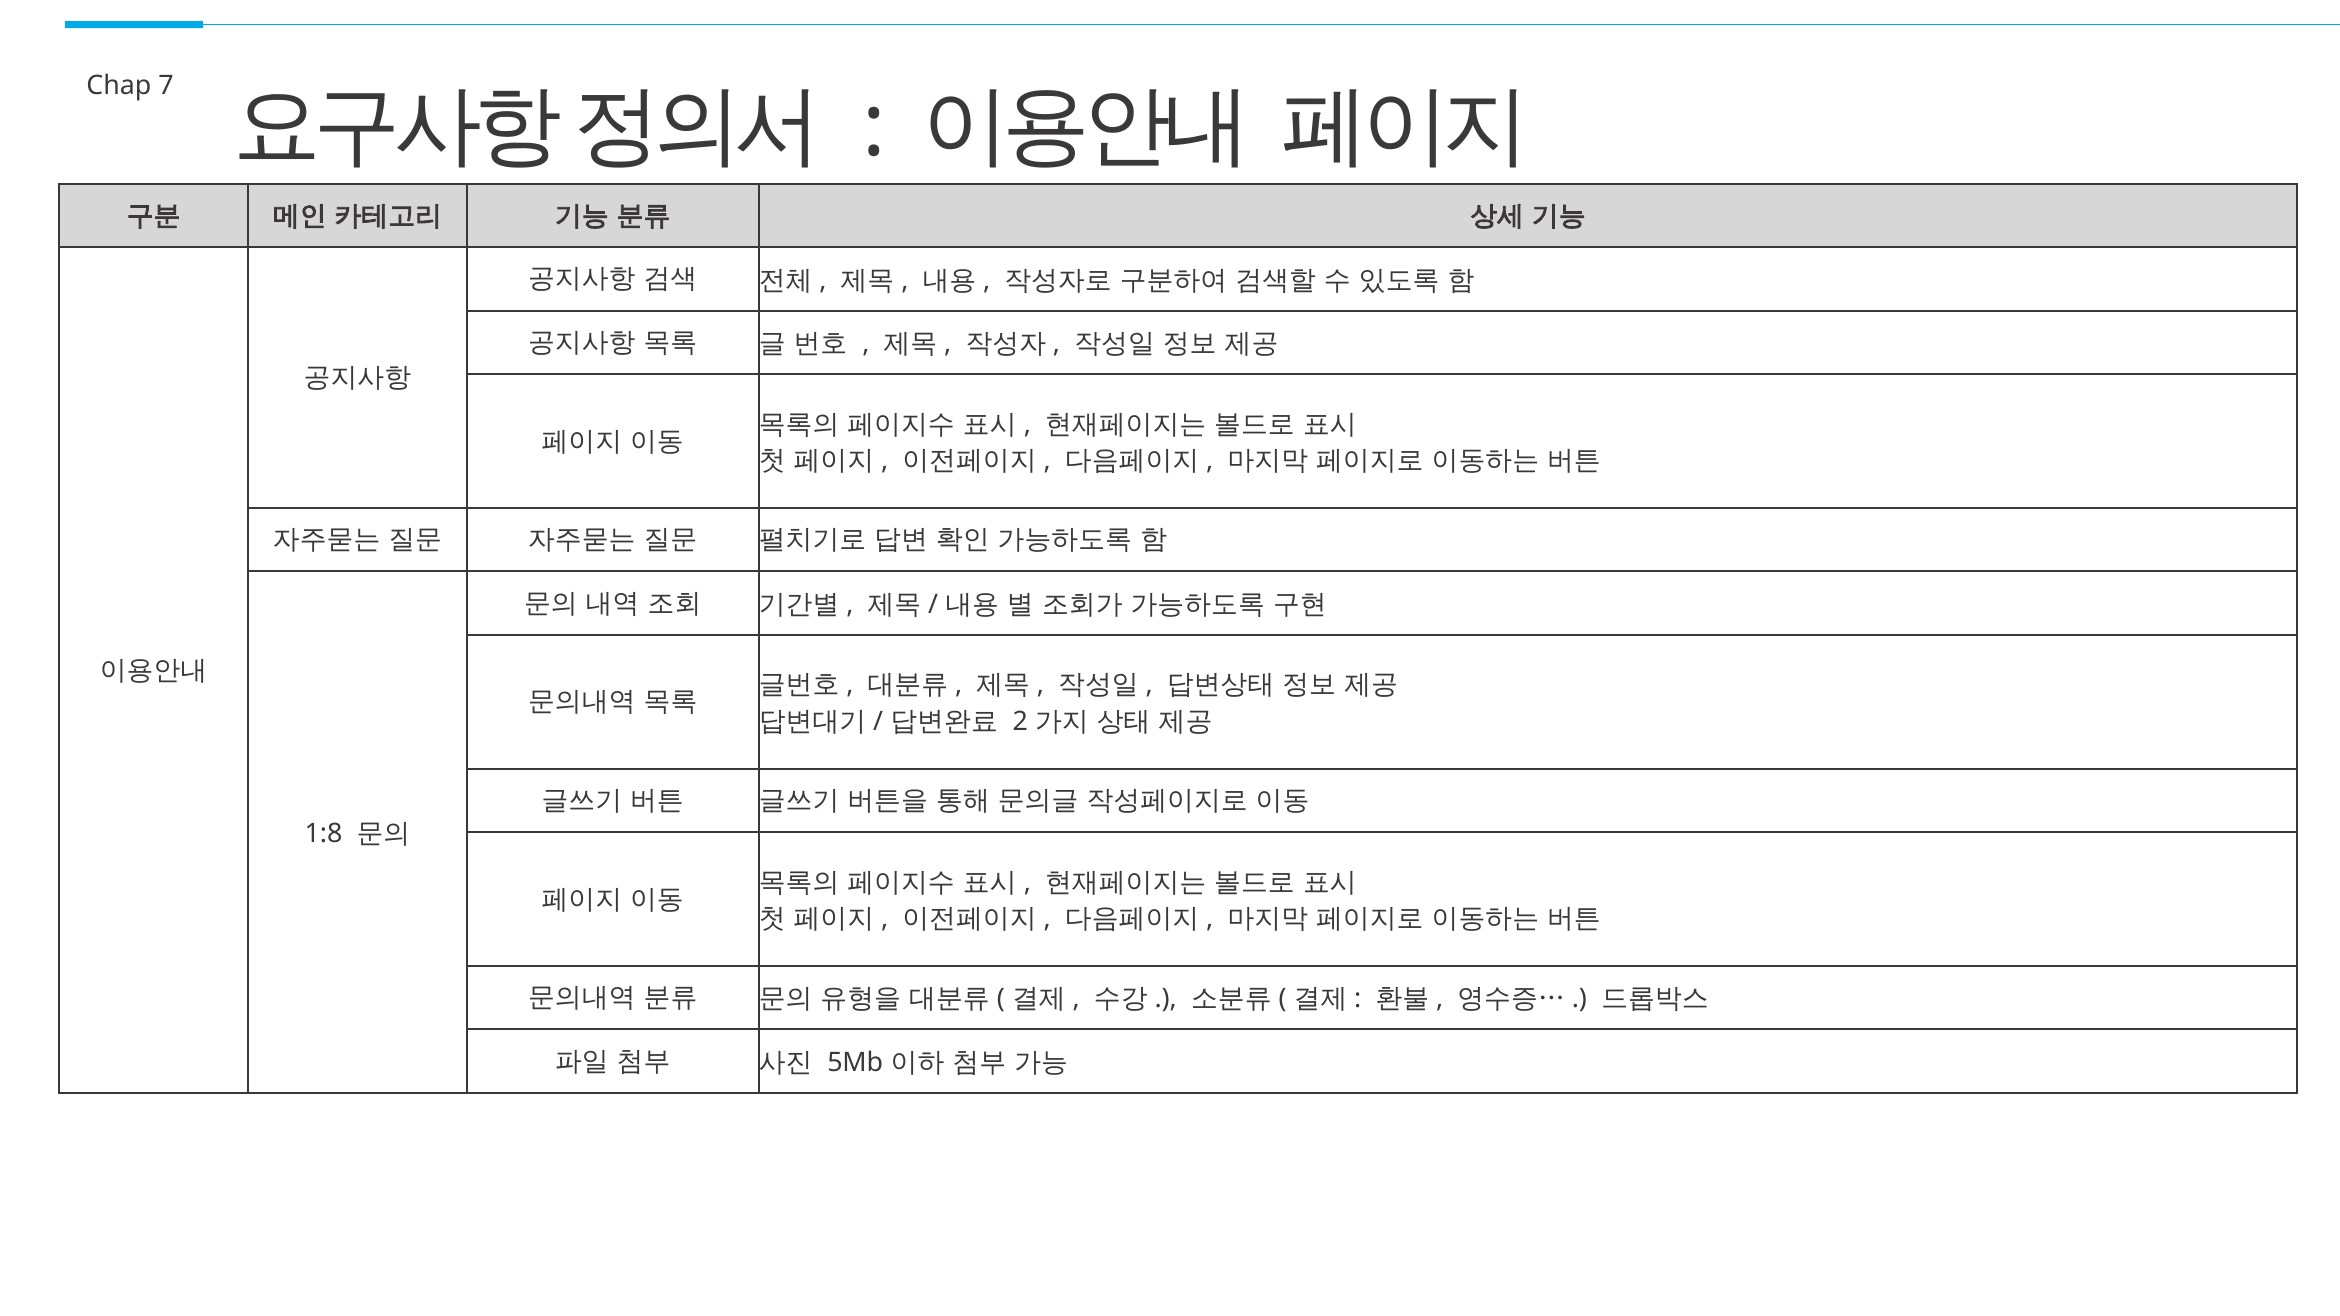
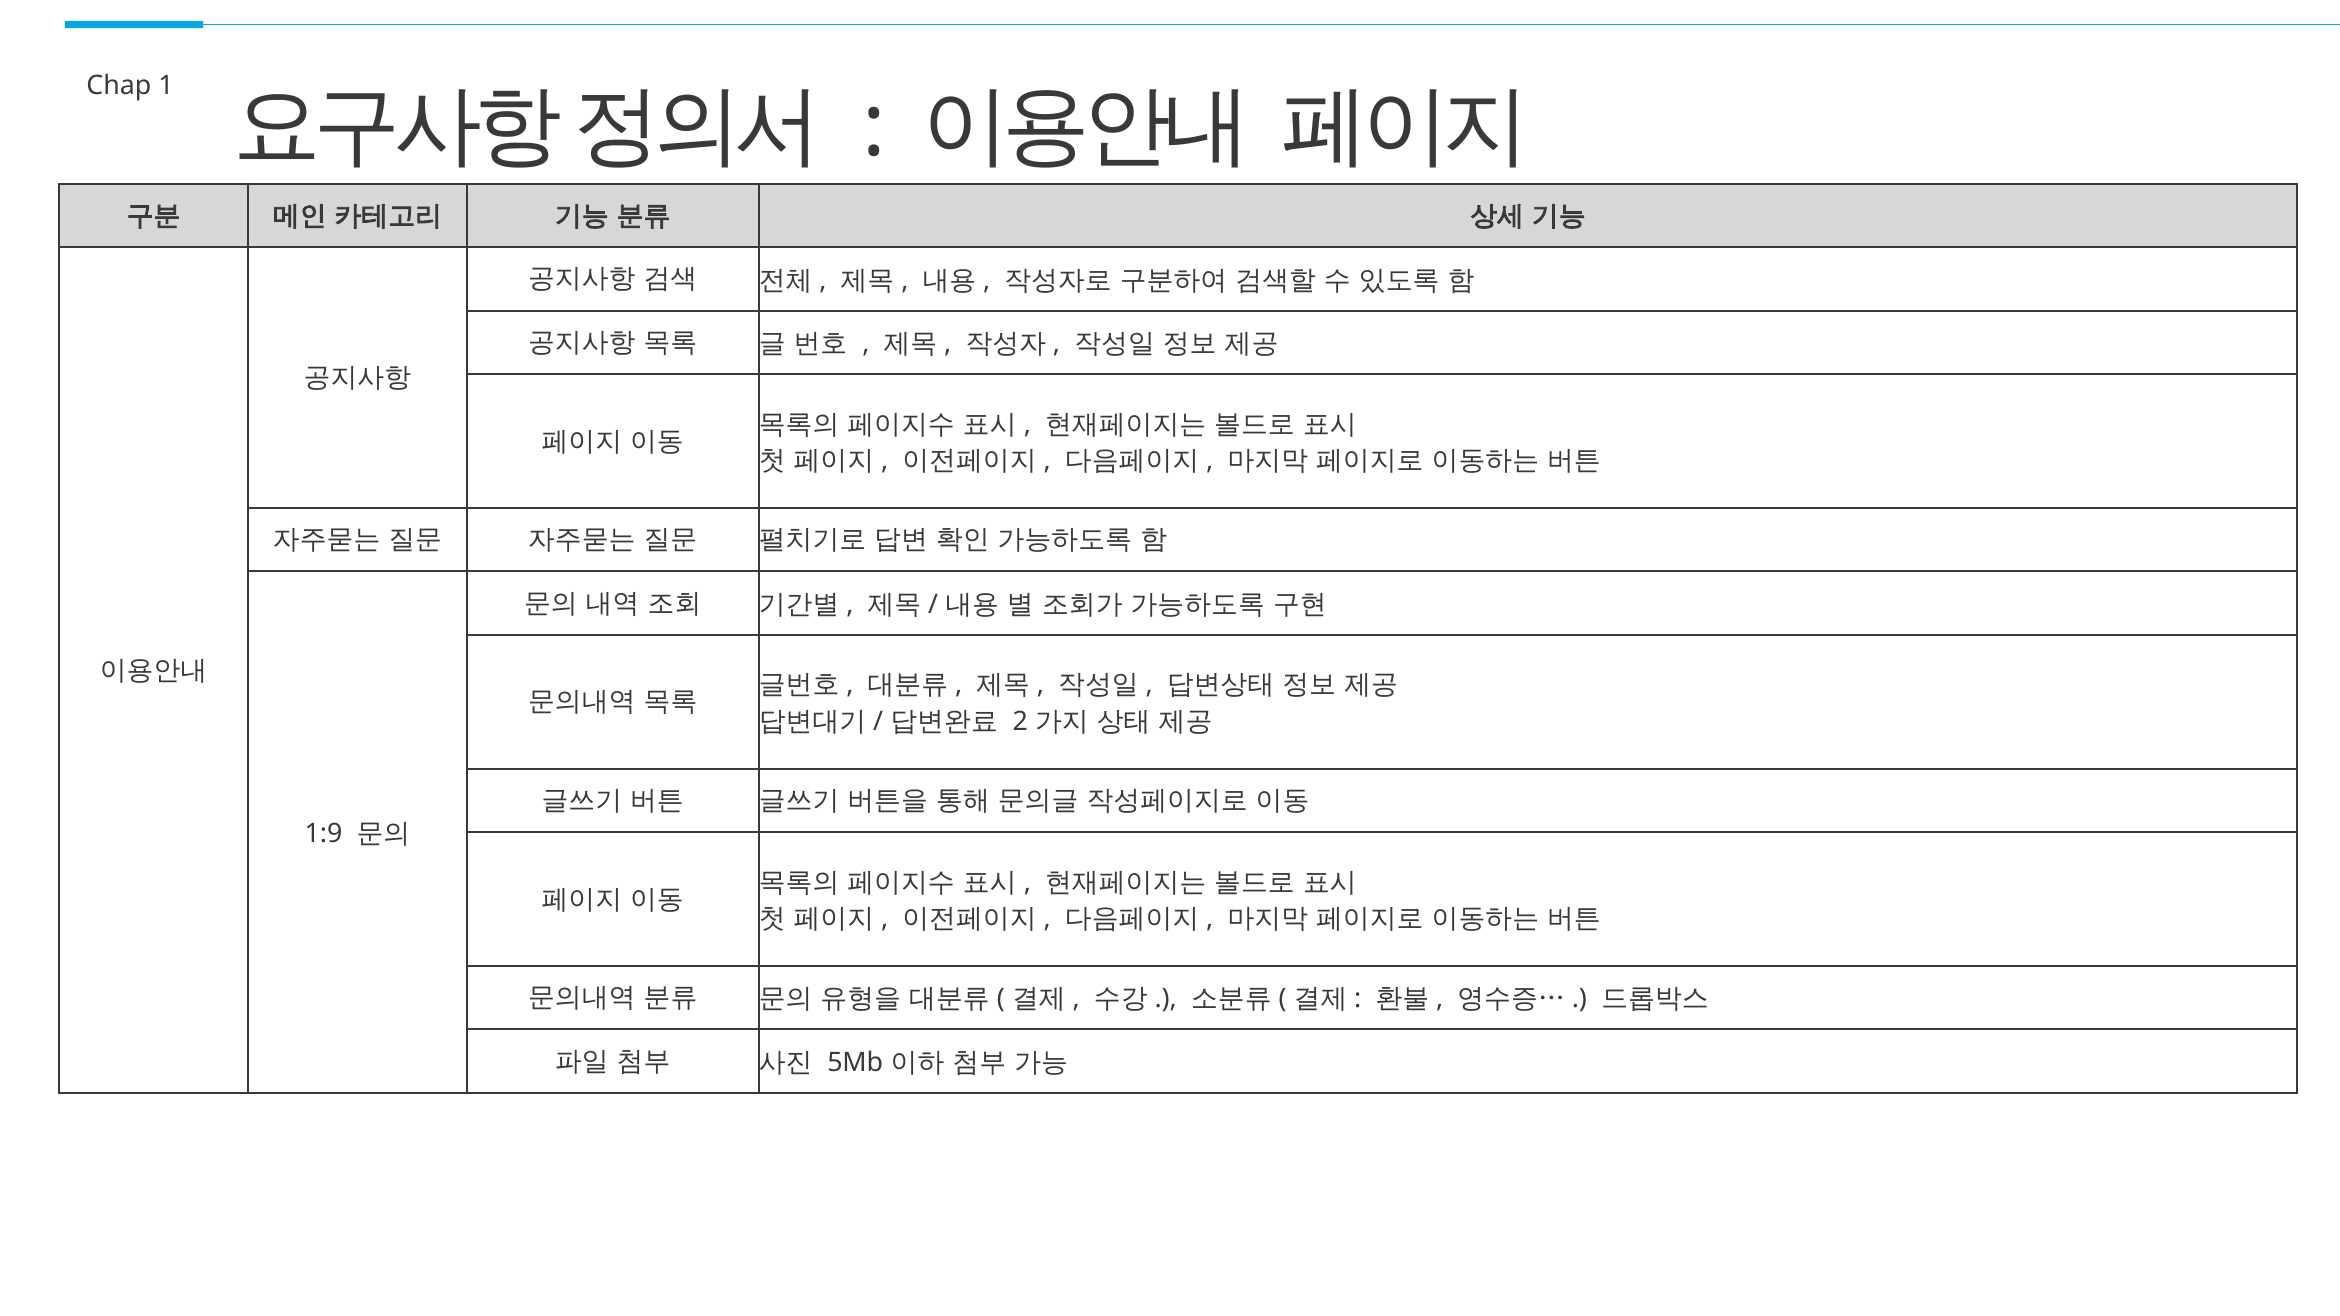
7: 7 -> 1
1:8: 1:8 -> 1:9
